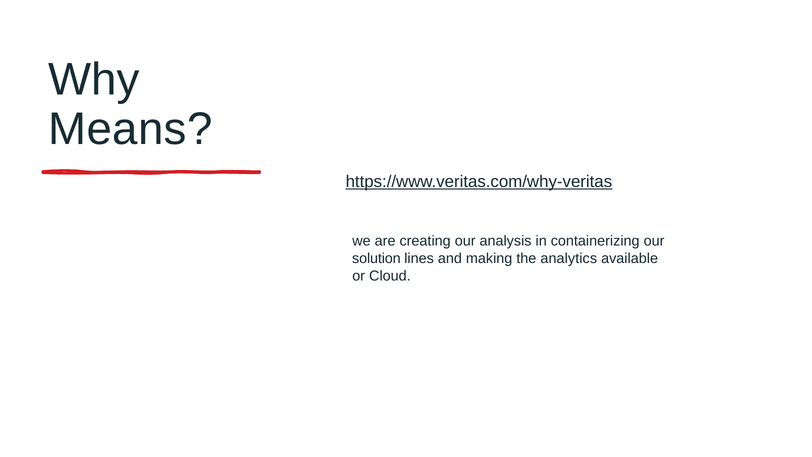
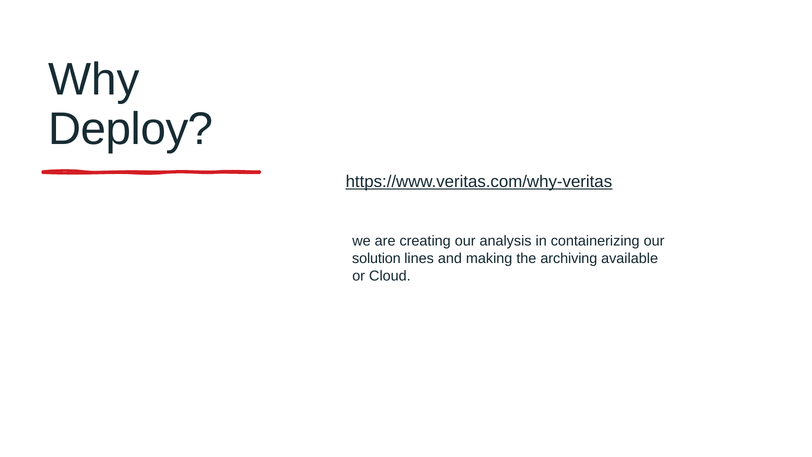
Means: Means -> Deploy
analytics: analytics -> archiving
